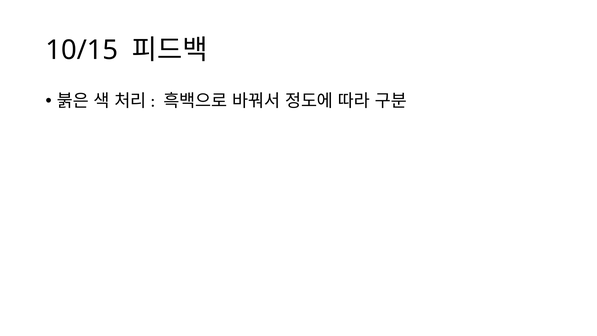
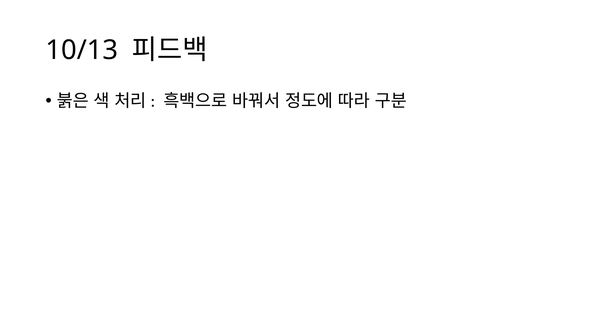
10/15: 10/15 -> 10/13
